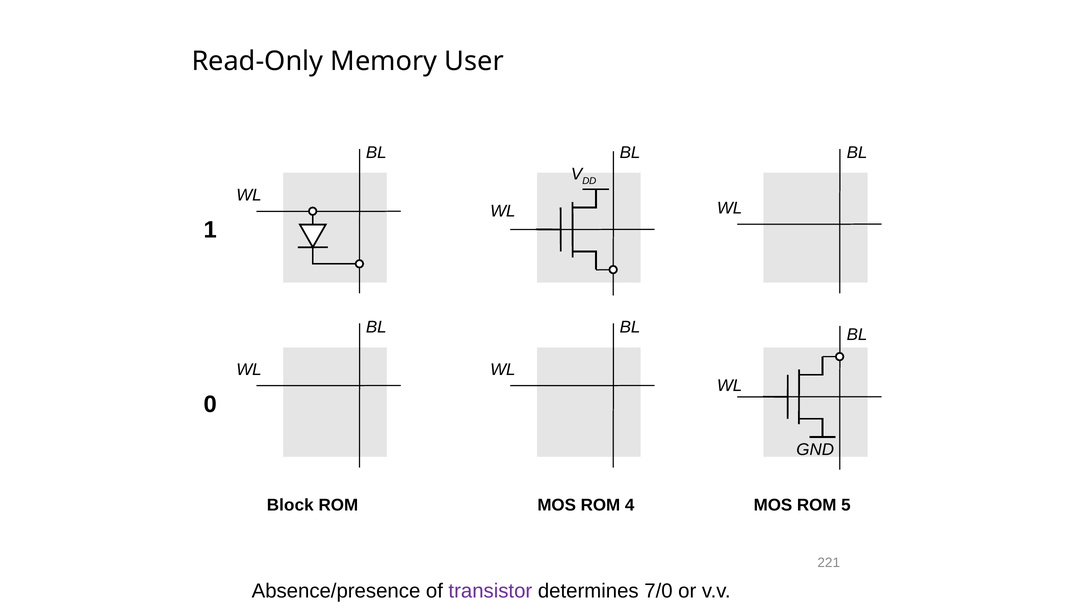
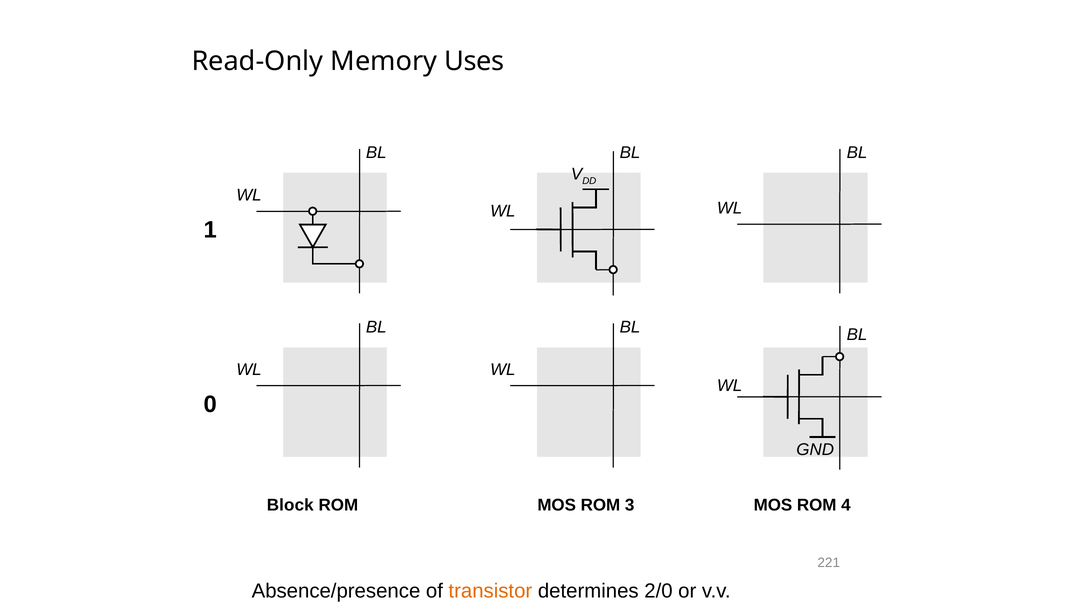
User: User -> Uses
4: 4 -> 3
5: 5 -> 4
transistor colour: purple -> orange
7/0: 7/0 -> 2/0
